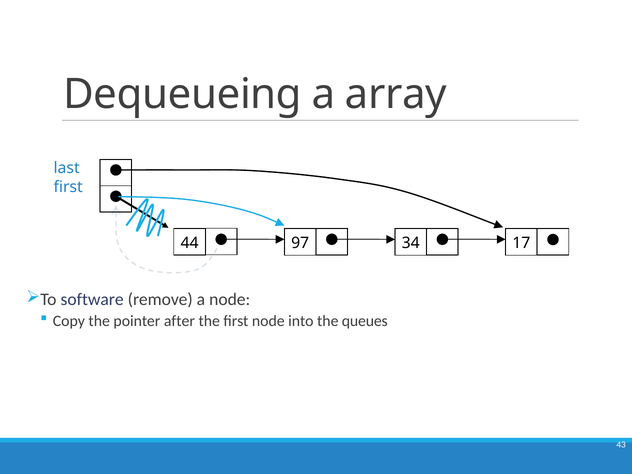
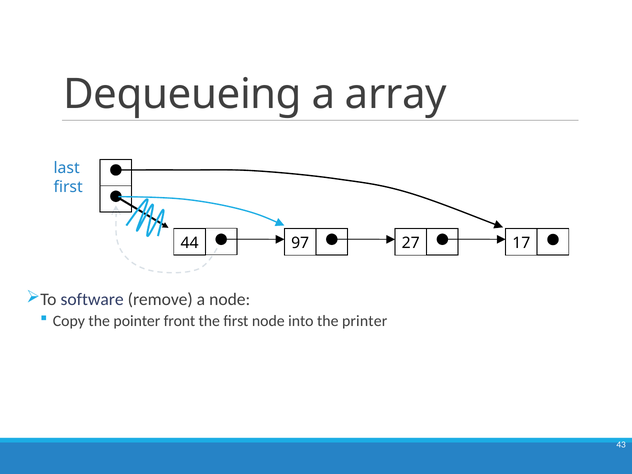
34: 34 -> 27
after: after -> front
queues: queues -> printer
